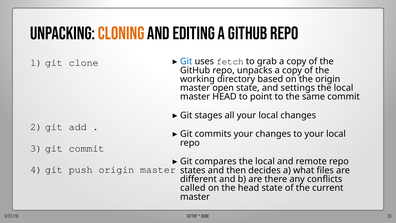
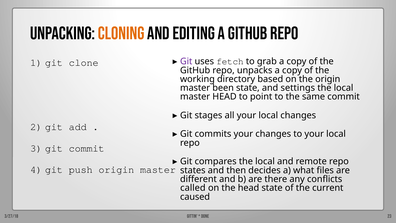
Git at (186, 61) colour: blue -> purple
open: open -> been
master at (195, 197): master -> caused
